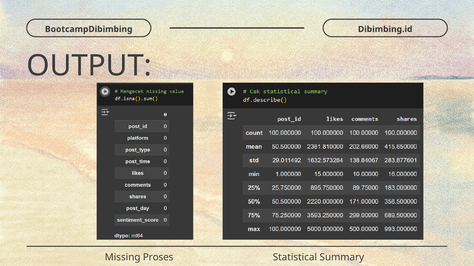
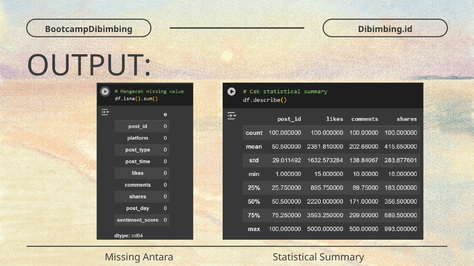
Proses: Proses -> Antara
